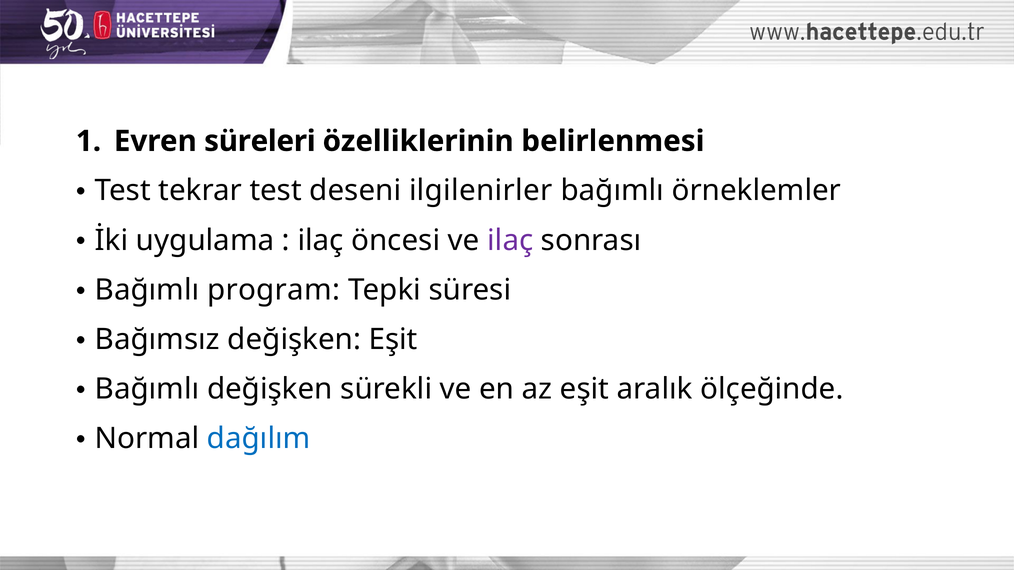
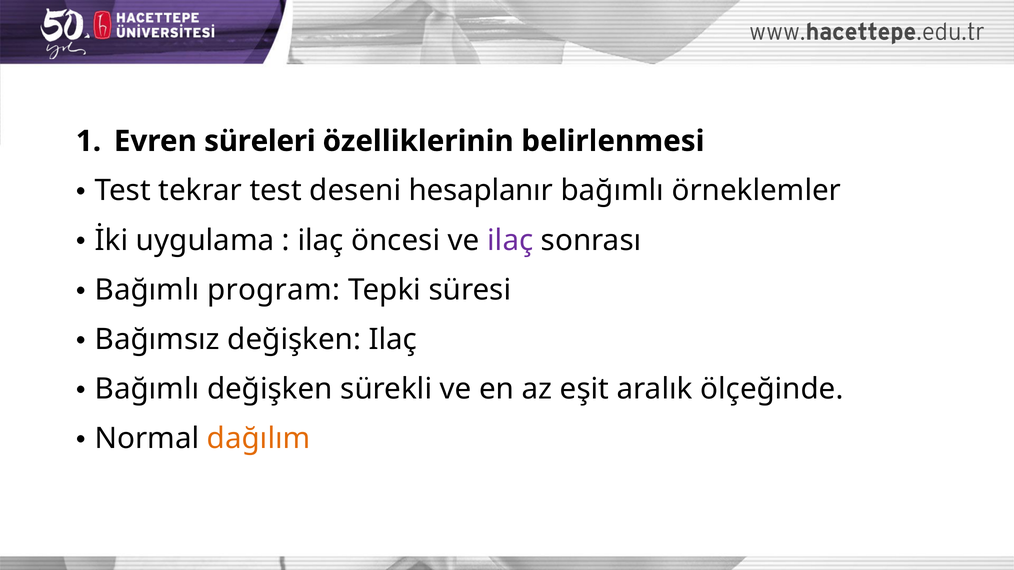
ilgilenirler: ilgilenirler -> hesaplanır
değişken Eşit: Eşit -> Ilaç
dağılım colour: blue -> orange
